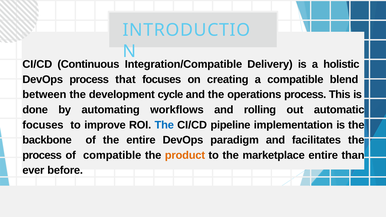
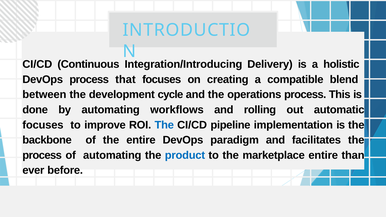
Integration/Compatible: Integration/Compatible -> Integration/Introducing
of compatible: compatible -> automating
product colour: orange -> blue
